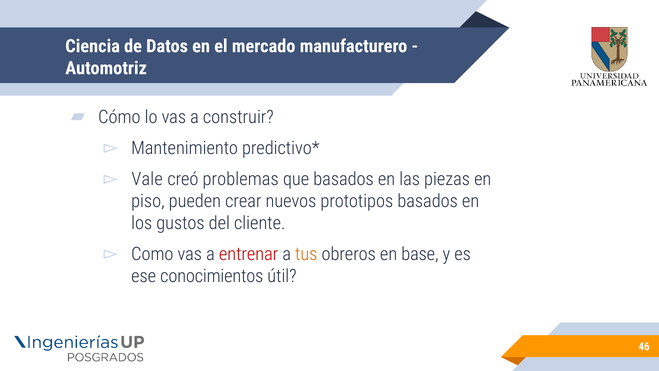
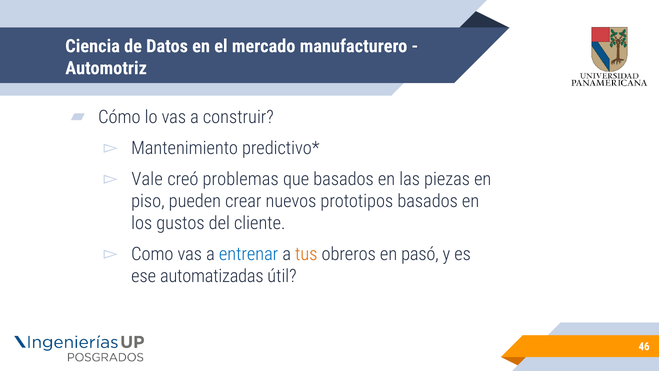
entrenar colour: red -> blue
base: base -> pasó
conocimientos: conocimientos -> automatizadas
